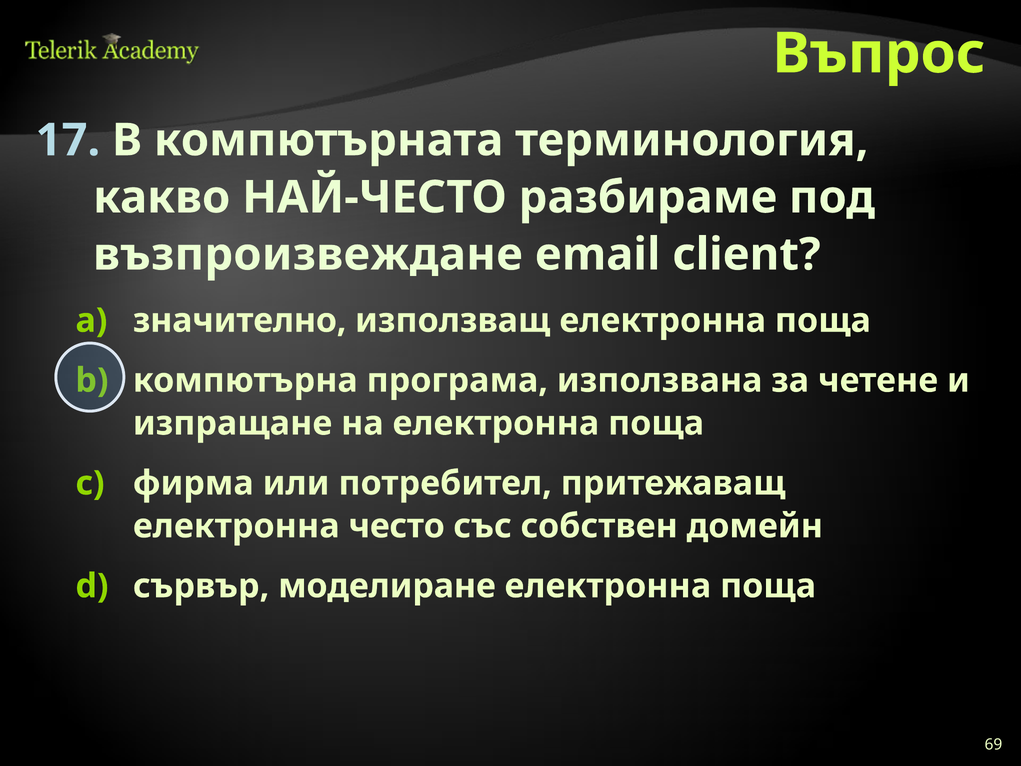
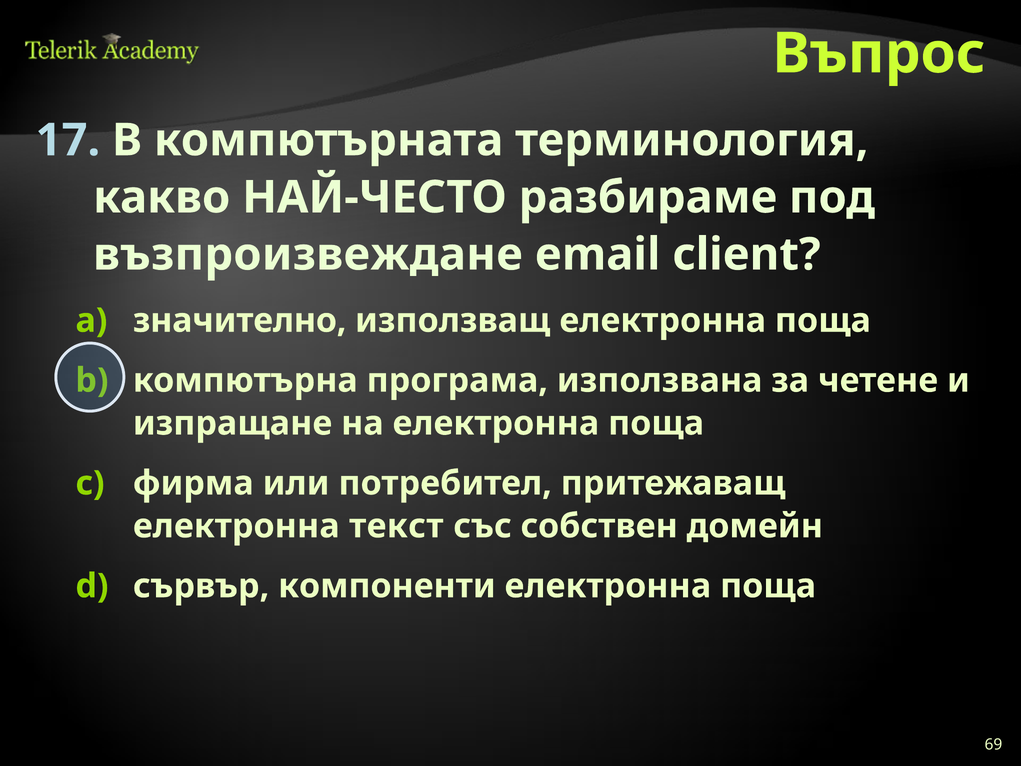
често: често -> текст
моделиране: моделиране -> компоненти
